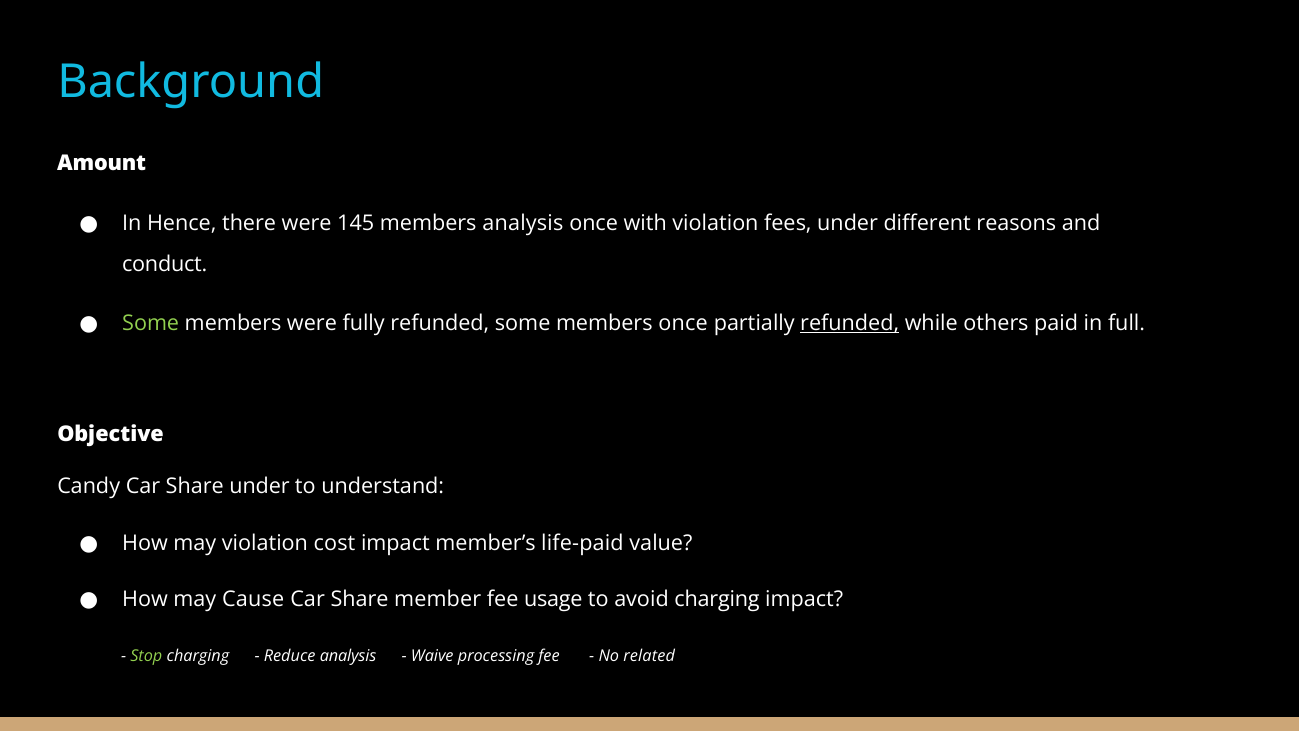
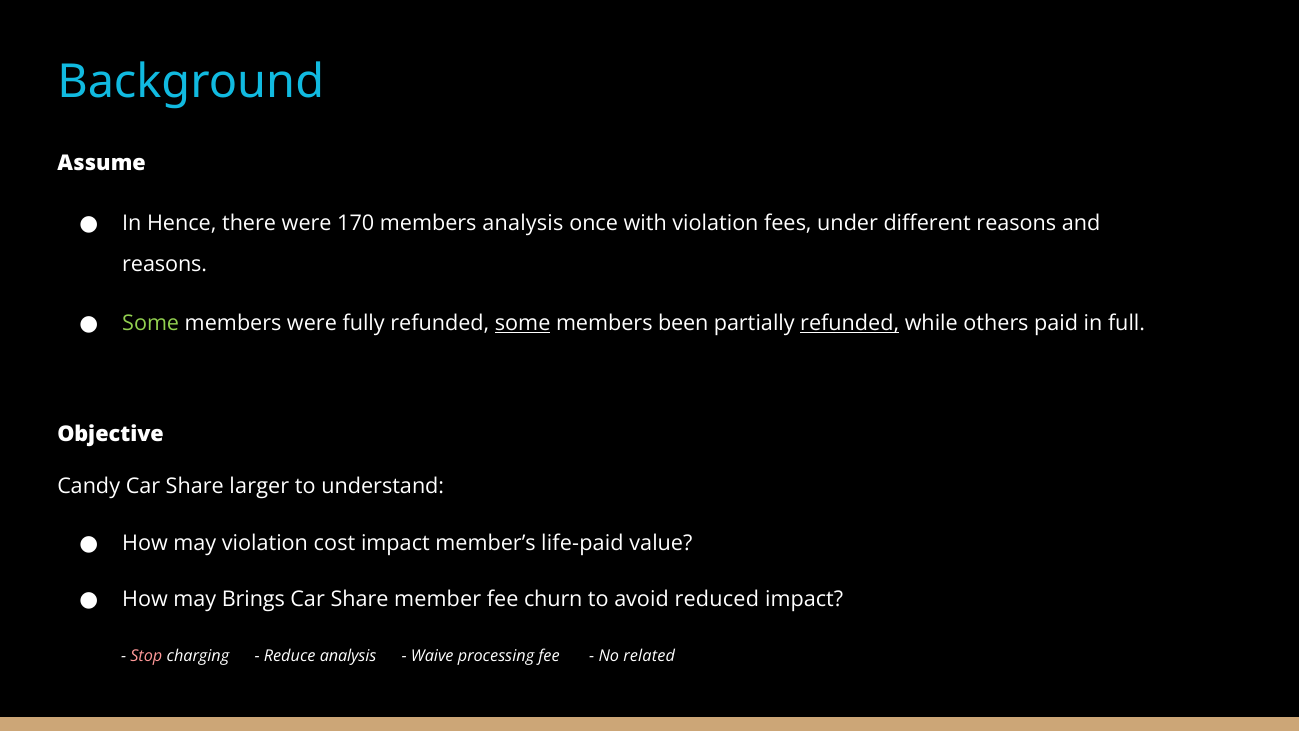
Amount: Amount -> Assume
145: 145 -> 170
conduct at (165, 264): conduct -> reasons
some at (523, 323) underline: none -> present
members once: once -> been
Share under: under -> larger
Cause: Cause -> Brings
usage: usage -> churn
avoid charging: charging -> reduced
Stop colour: light green -> pink
